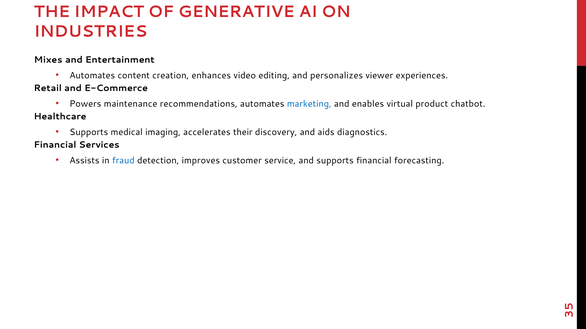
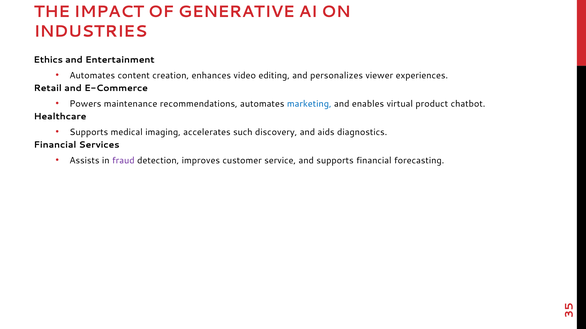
Mixes: Mixes -> Ethics
their: their -> such
fraud colour: blue -> purple
